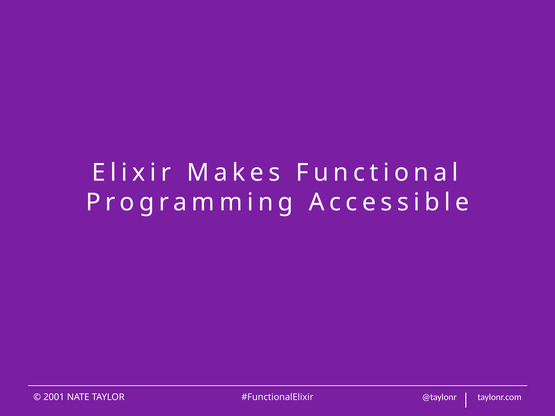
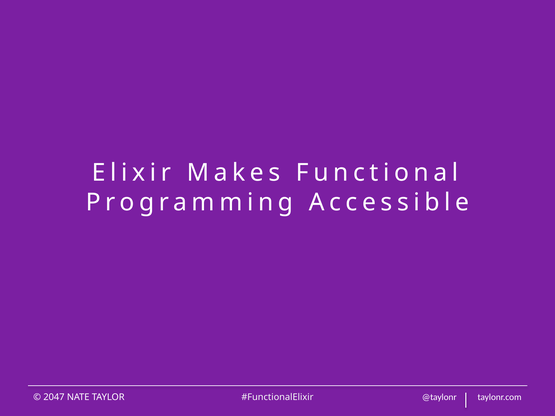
2001: 2001 -> 2047
